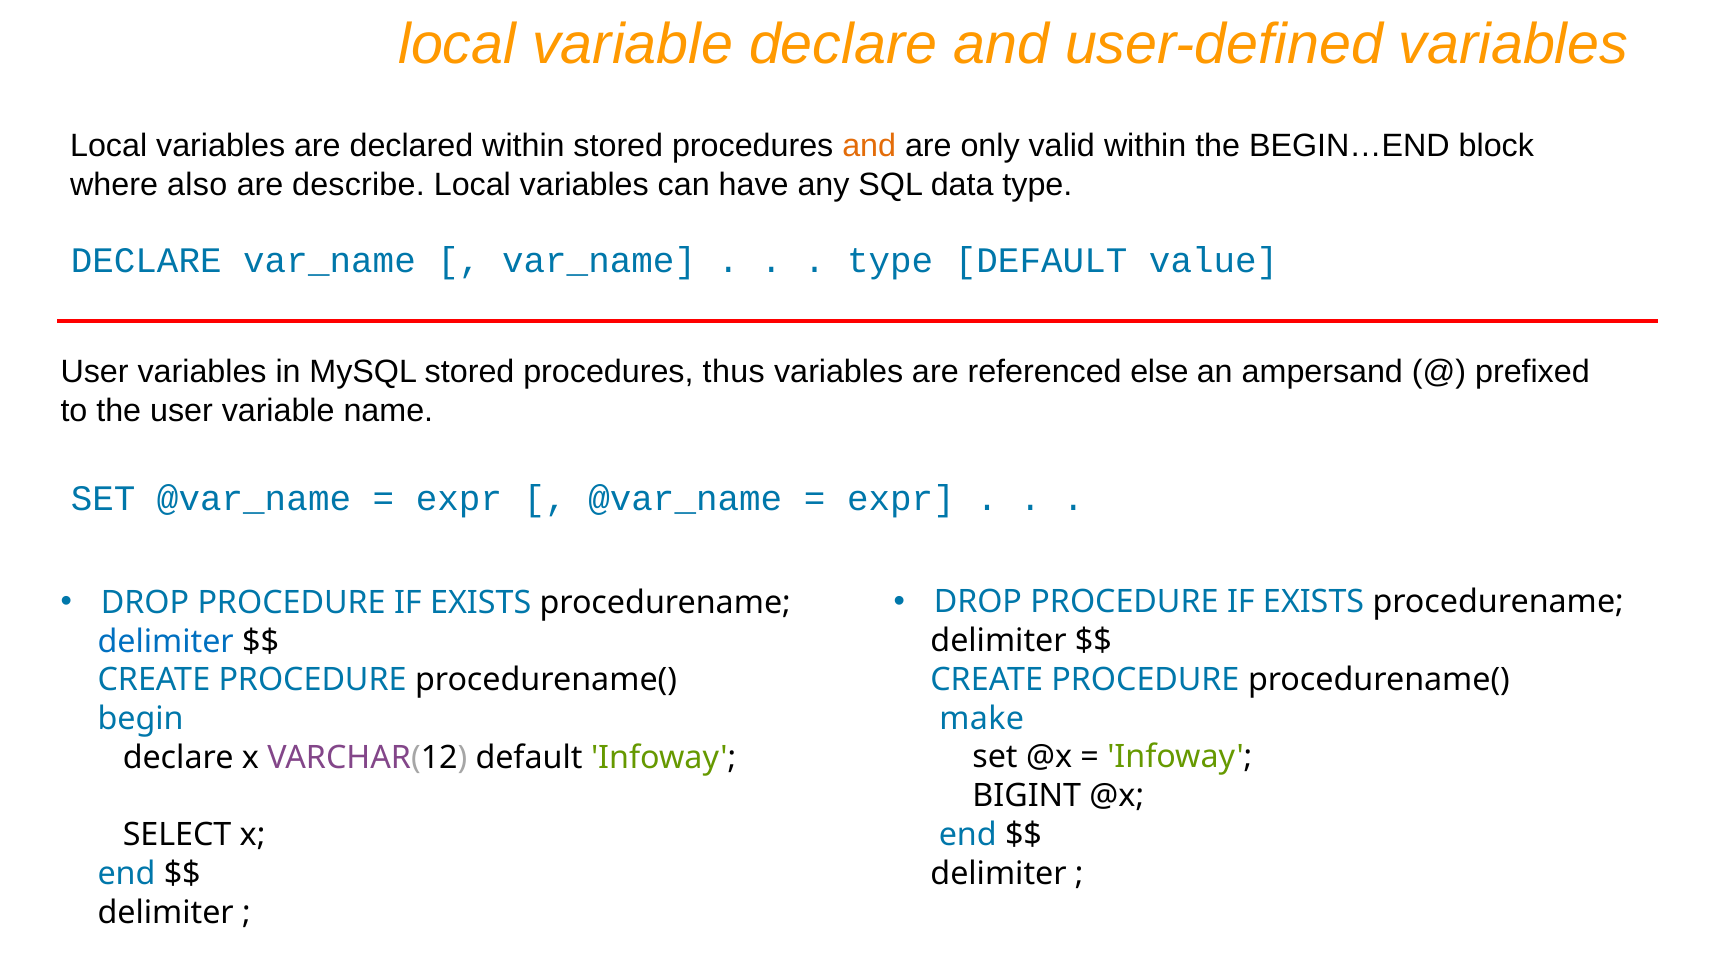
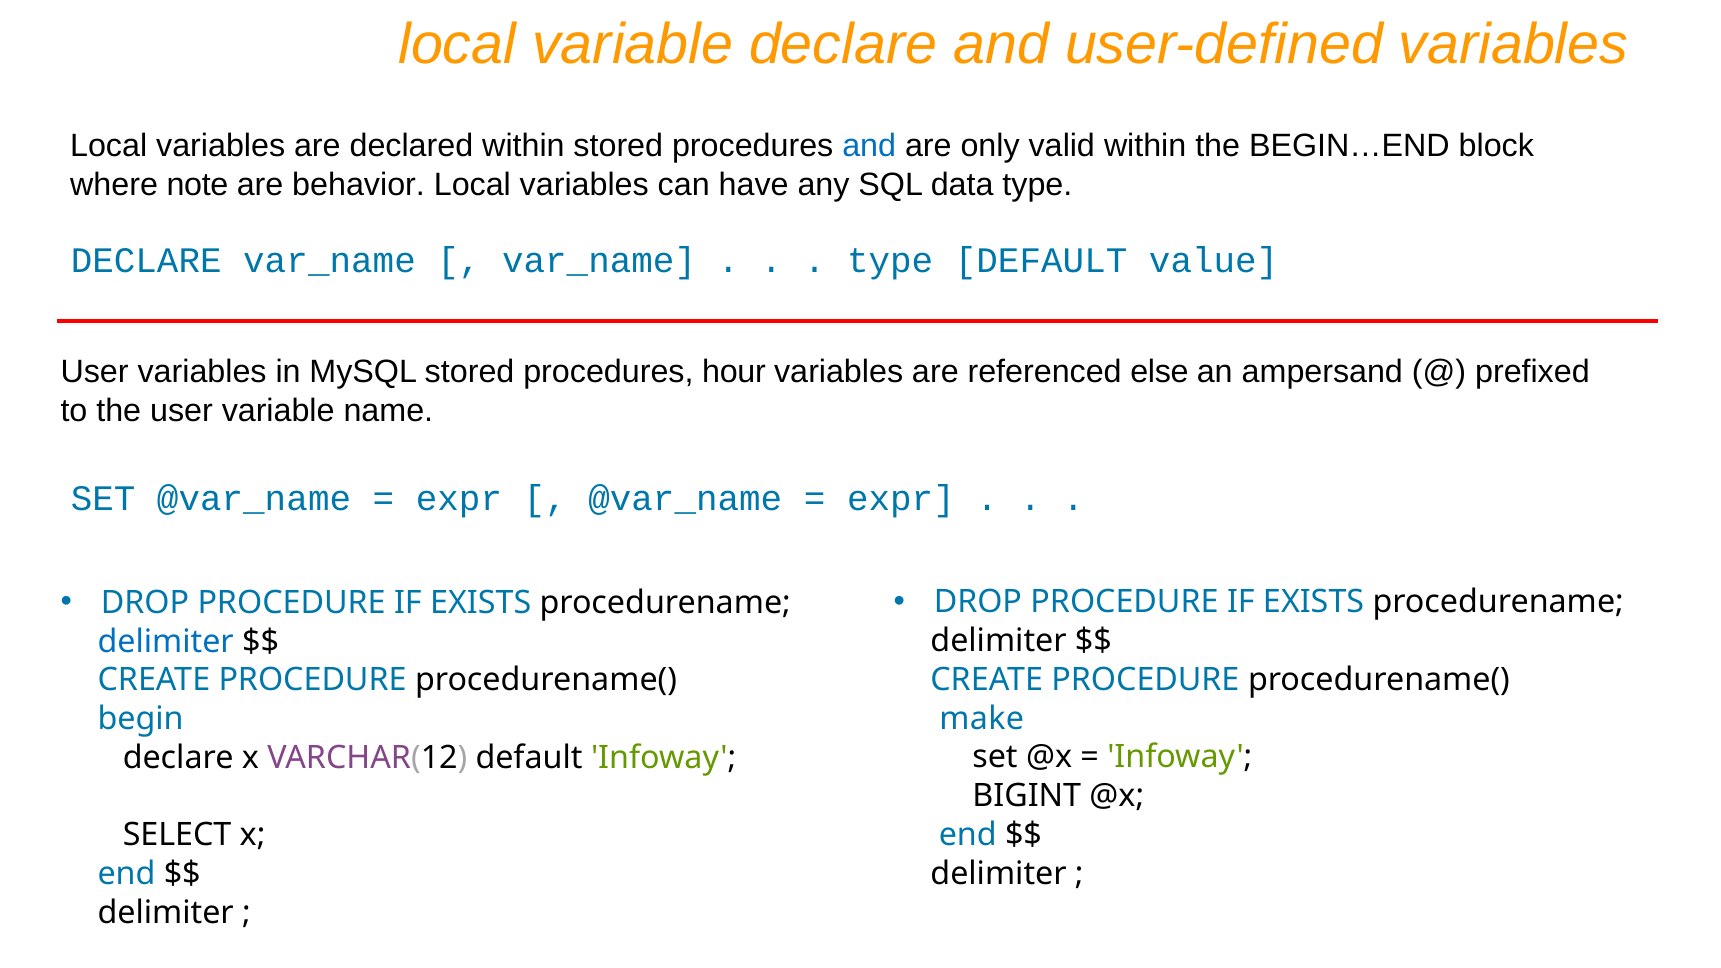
and at (869, 146) colour: orange -> blue
also: also -> note
describe: describe -> behavior
thus: thus -> hour
